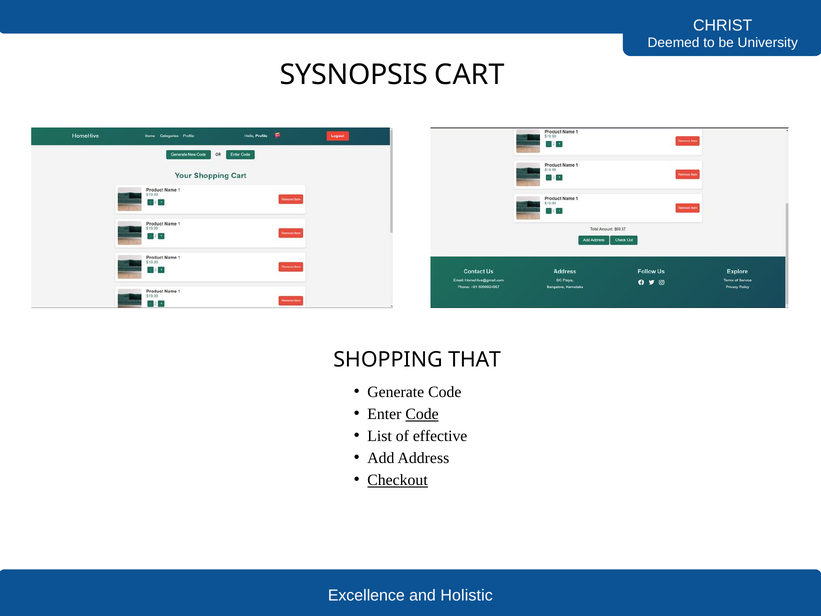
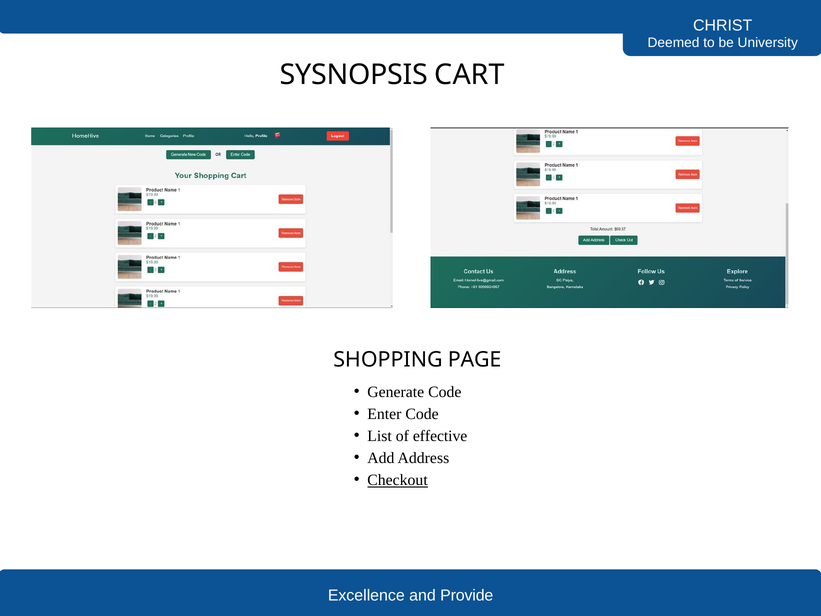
THAT: THAT -> PAGE
Code at (422, 414) underline: present -> none
Holistic: Holistic -> Provide
